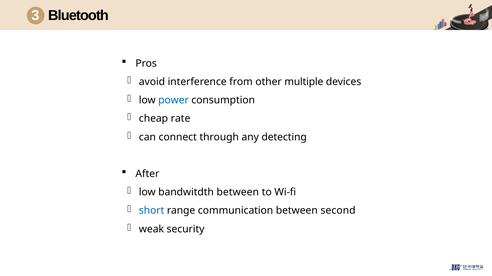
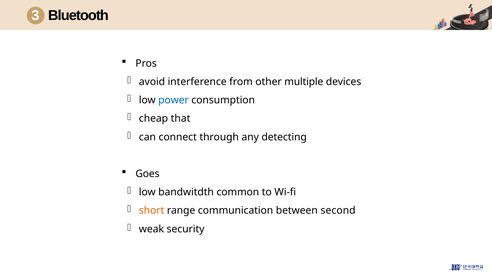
rate: rate -> that
After: After -> Goes
bandwitdth between: between -> common
short colour: blue -> orange
